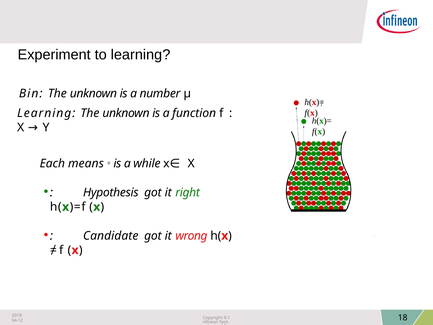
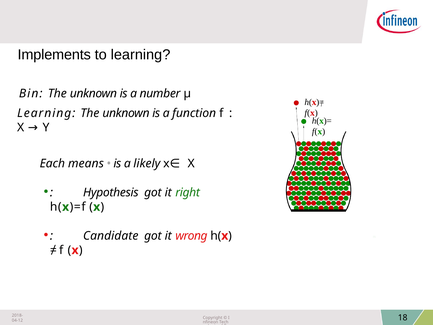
Experiment: Experiment -> Implements
while: while -> likely
